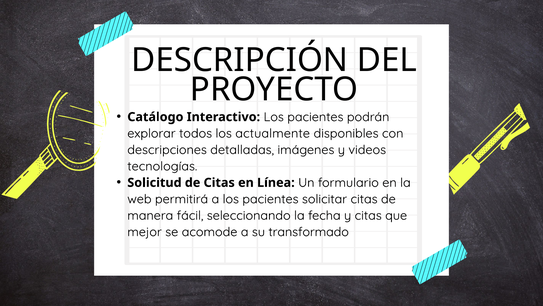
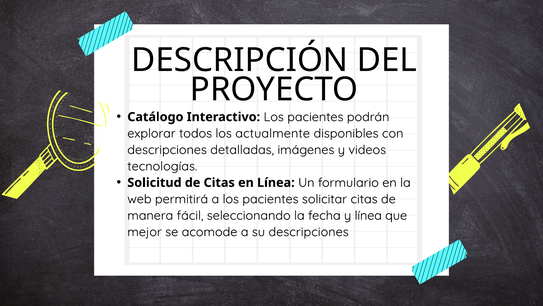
y citas: citas -> línea
su transformado: transformado -> descripciones
